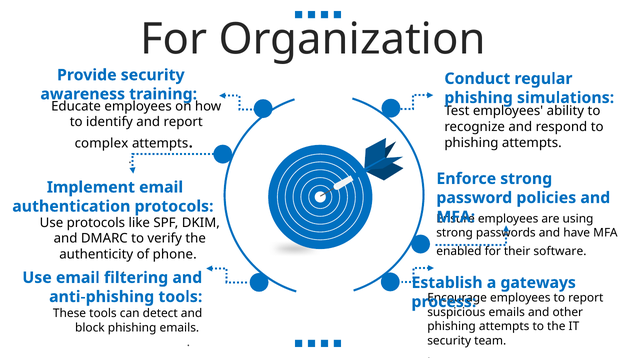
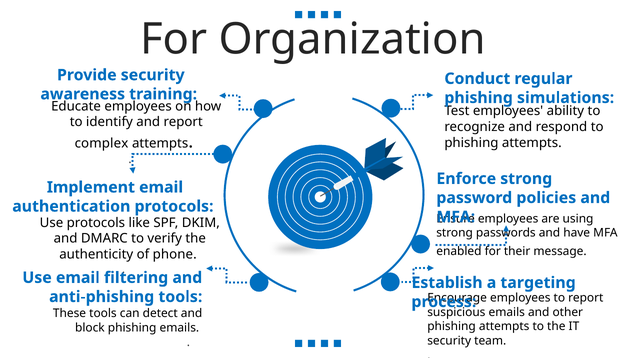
software: software -> message
gateways: gateways -> targeting
